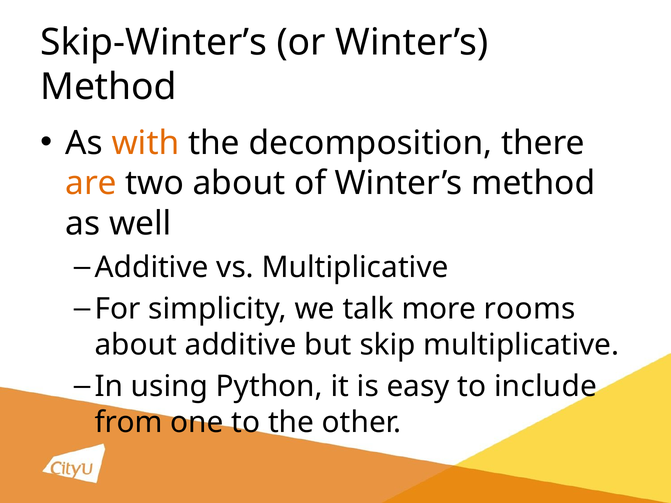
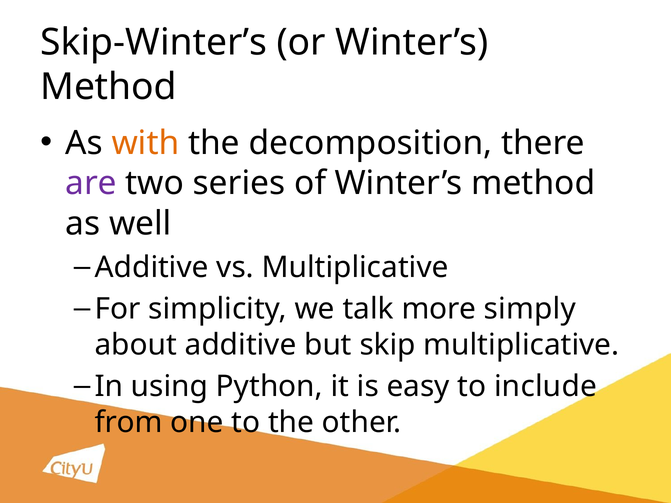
are colour: orange -> purple
two about: about -> series
rooms: rooms -> simply
